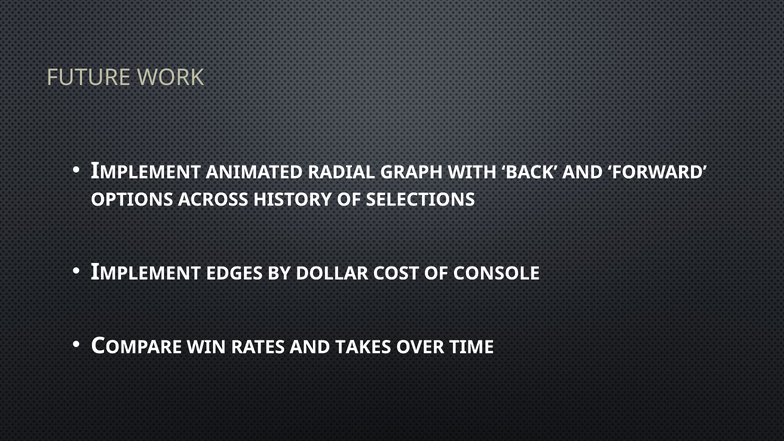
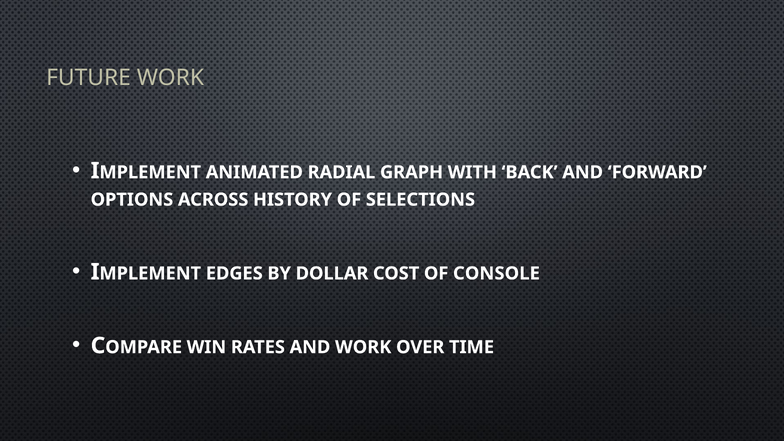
AND TAKES: TAKES -> WORK
